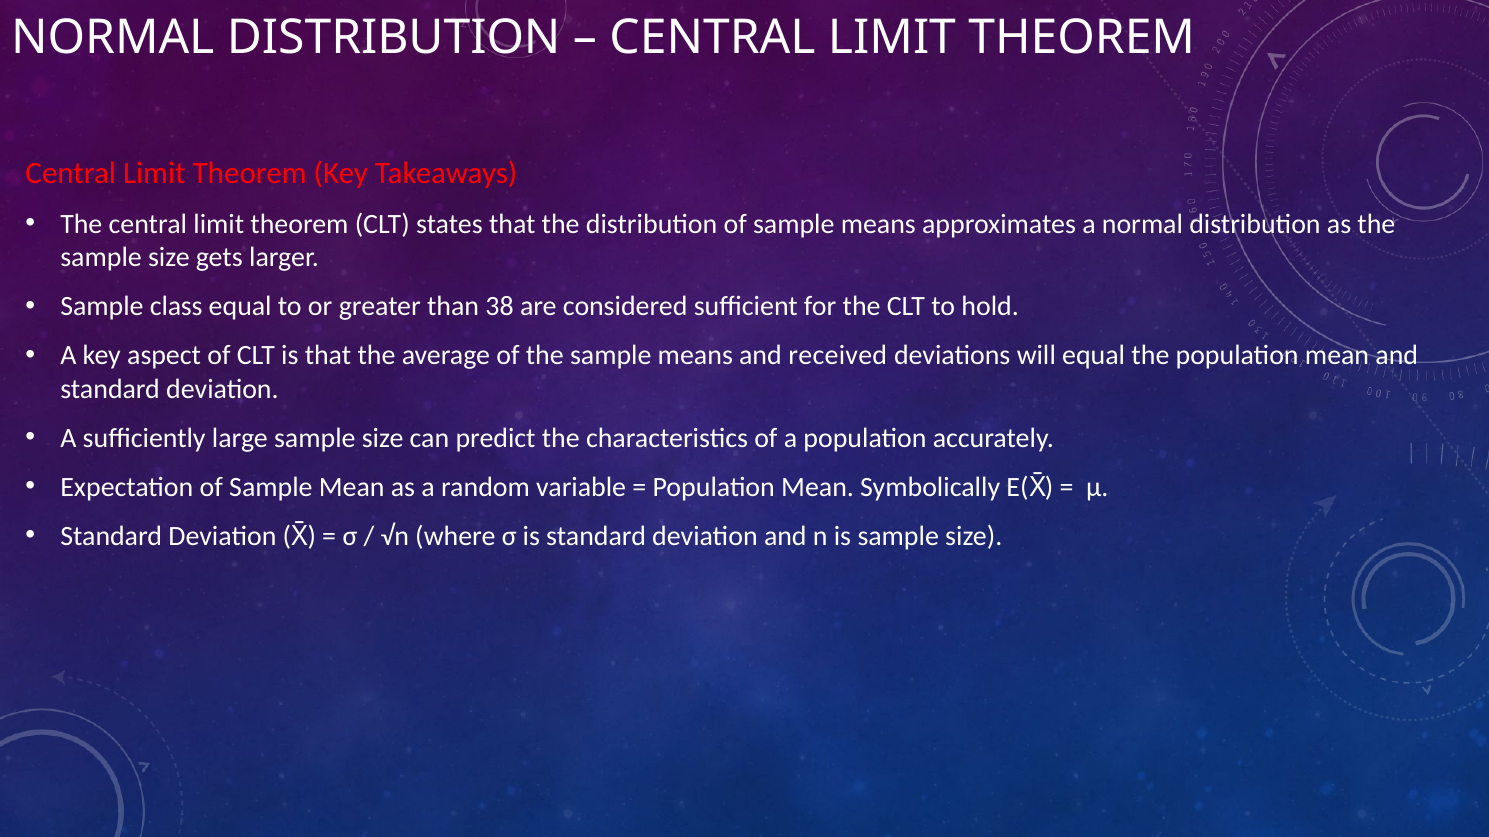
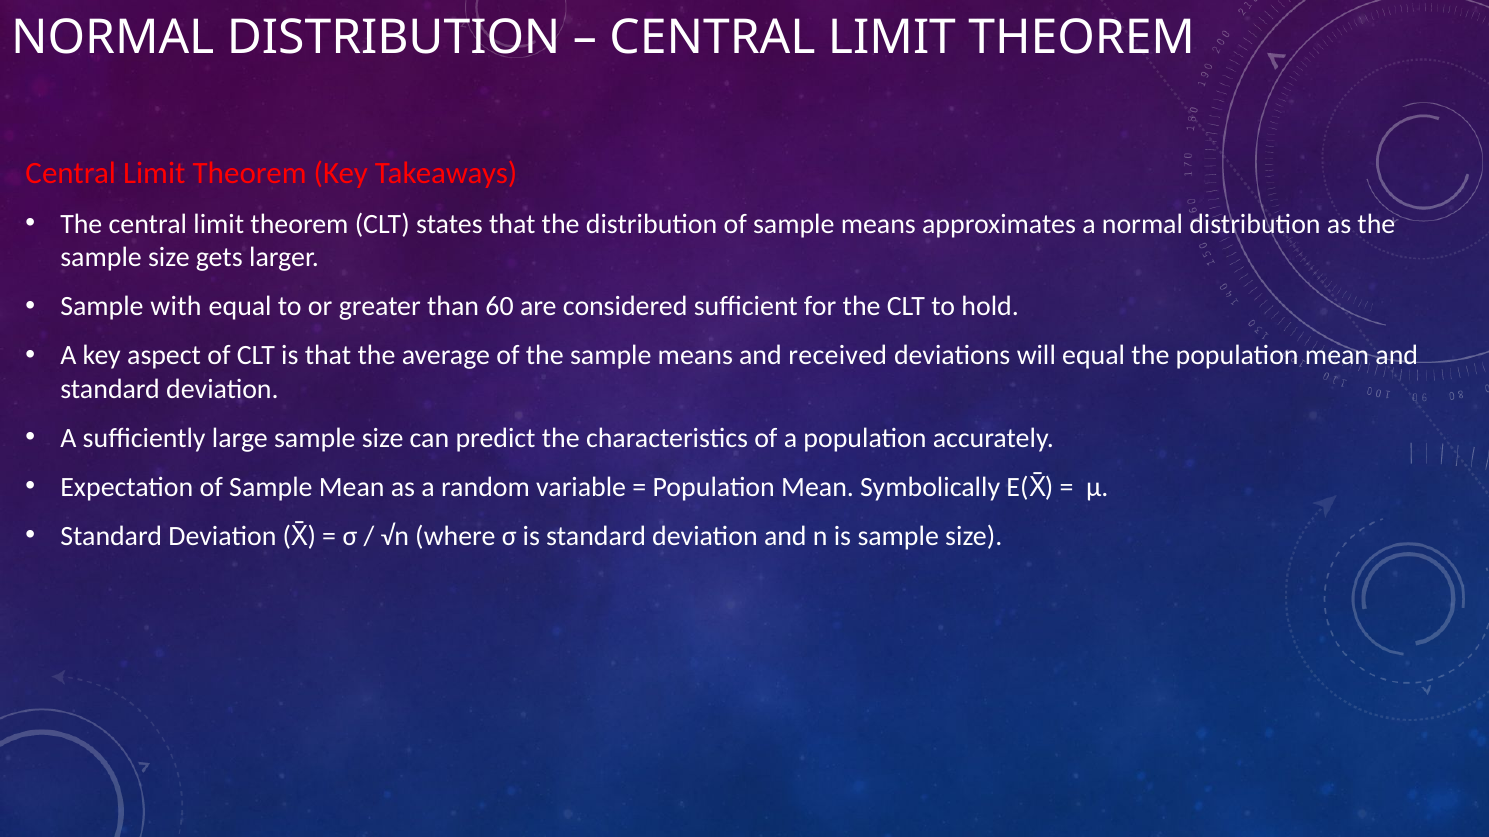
class: class -> with
38: 38 -> 60
